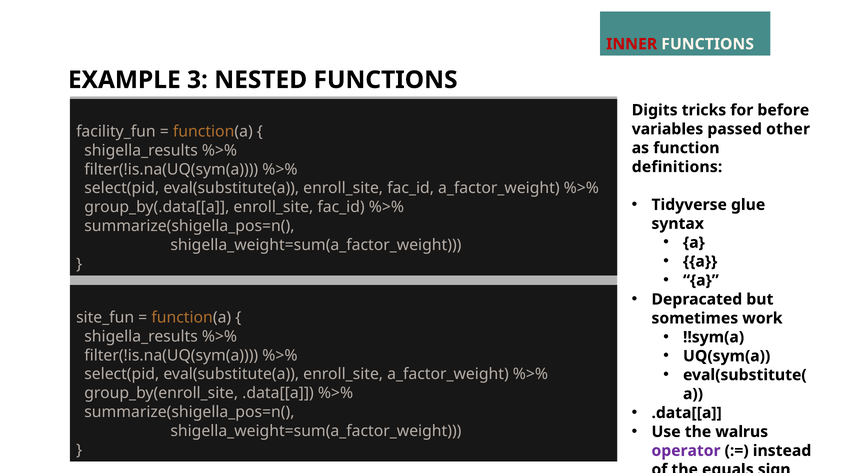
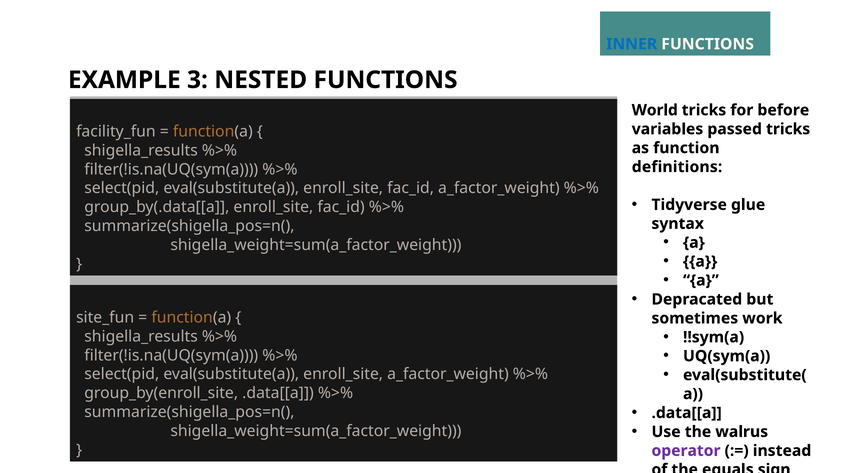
INNER colour: red -> blue
Digits: Digits -> World
passed other: other -> tricks
